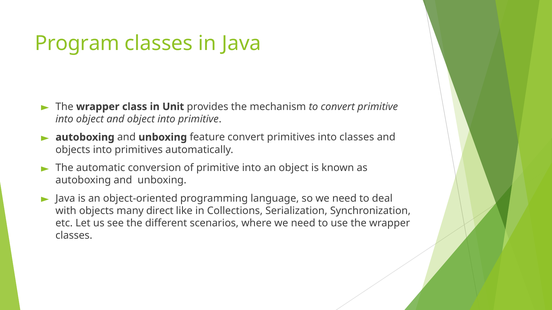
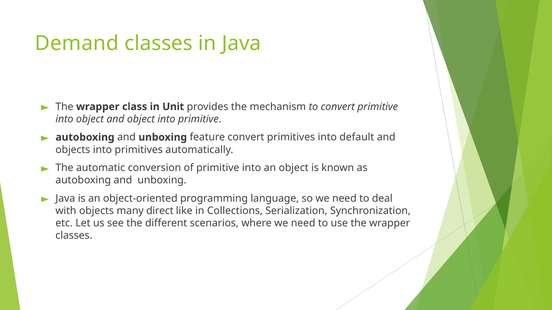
Program: Program -> Demand
into classes: classes -> default
